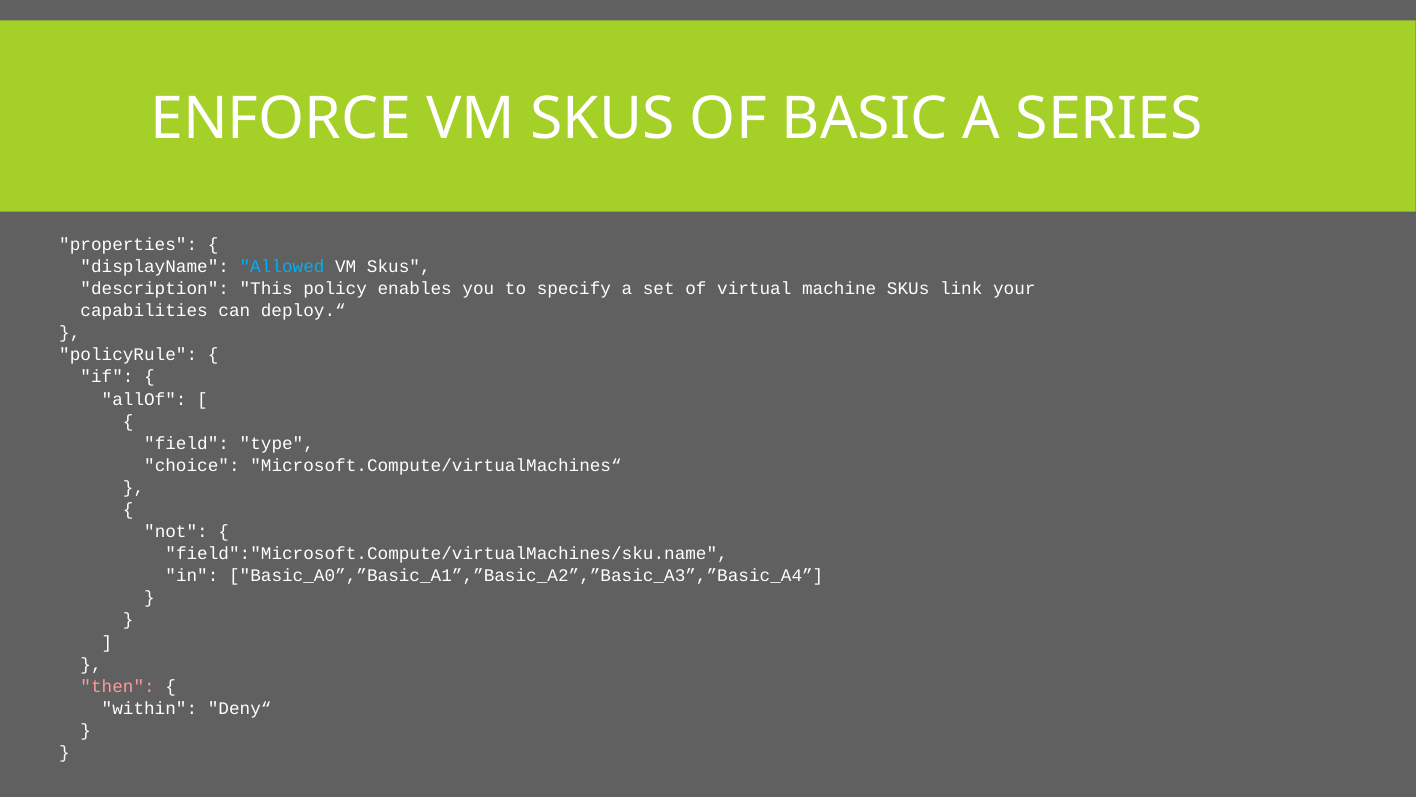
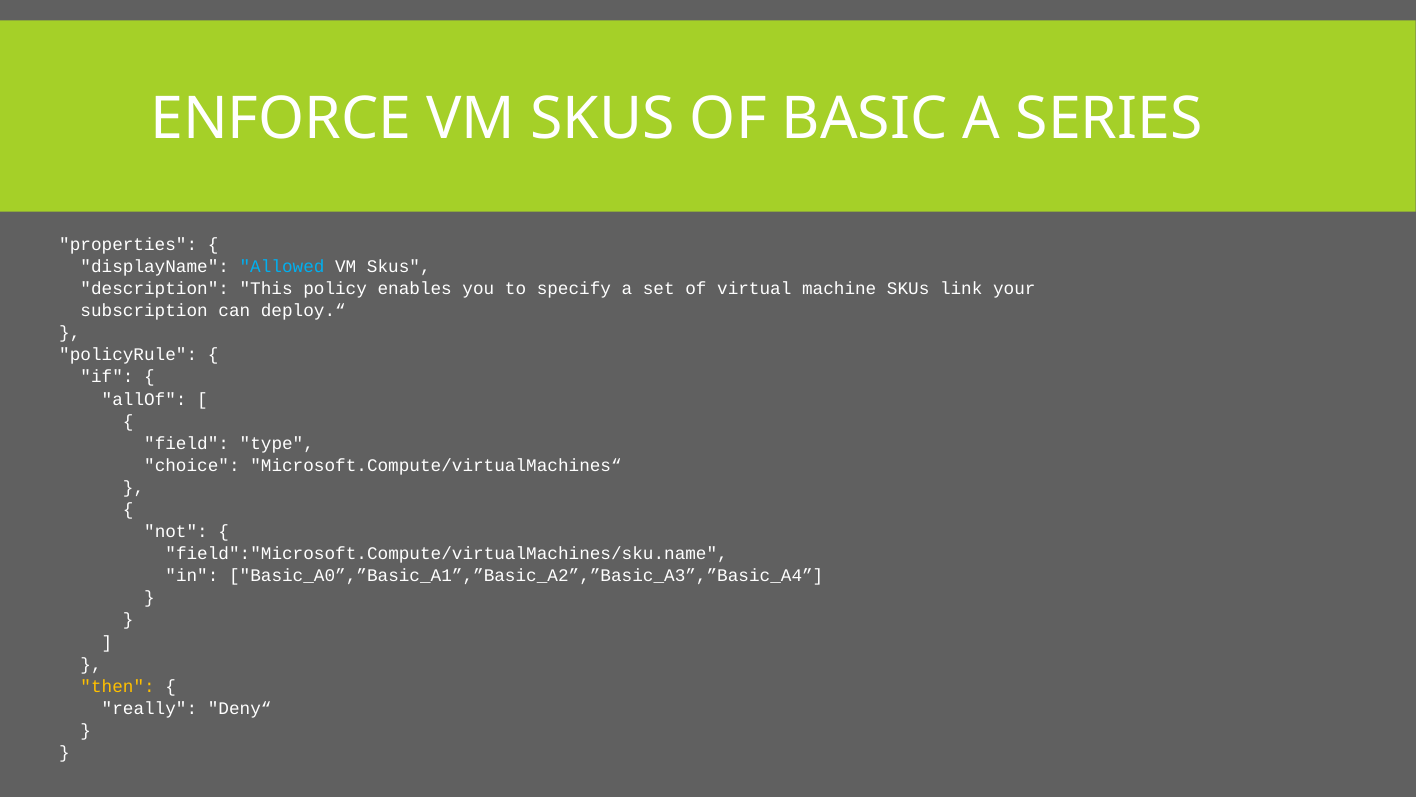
capabilities: capabilities -> subscription
then colour: pink -> yellow
within: within -> really
